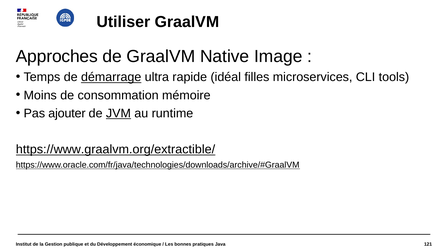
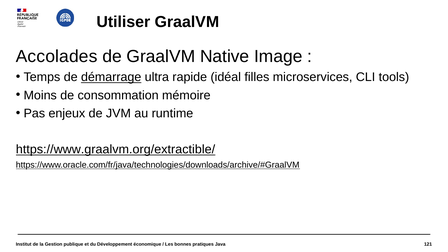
Approches: Approches -> Accolades
ajouter: ajouter -> enjeux
JVM underline: present -> none
